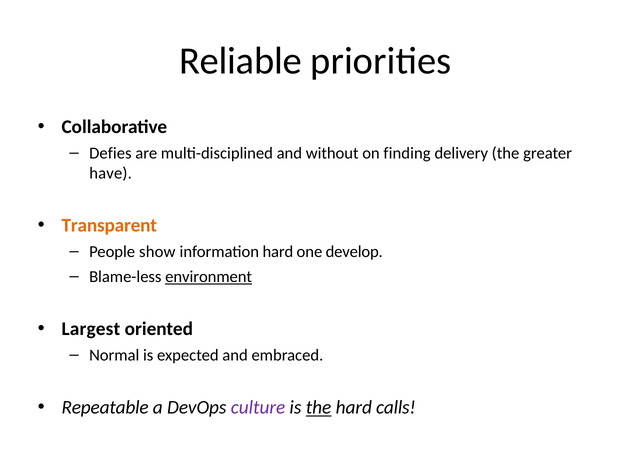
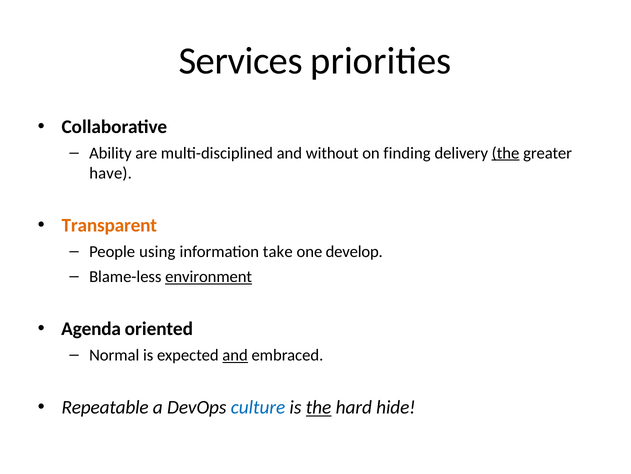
Reliable: Reliable -> Services
Defies: Defies -> Ability
the at (506, 153) underline: none -> present
show: show -> using
information hard: hard -> take
Largest: Largest -> Agenda
and at (235, 355) underline: none -> present
culture colour: purple -> blue
calls: calls -> hide
